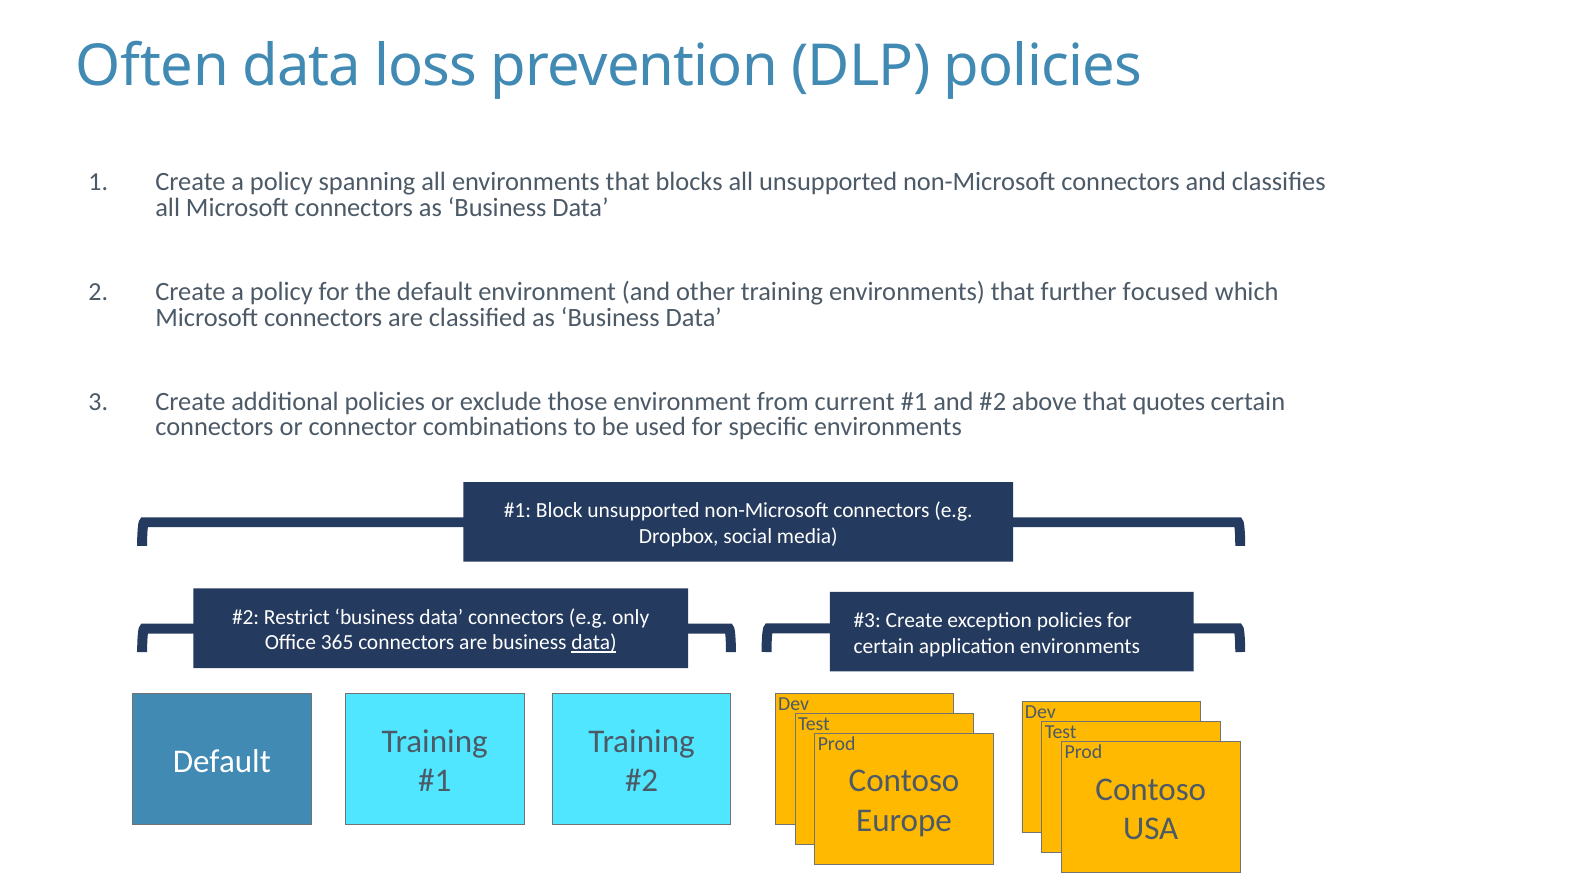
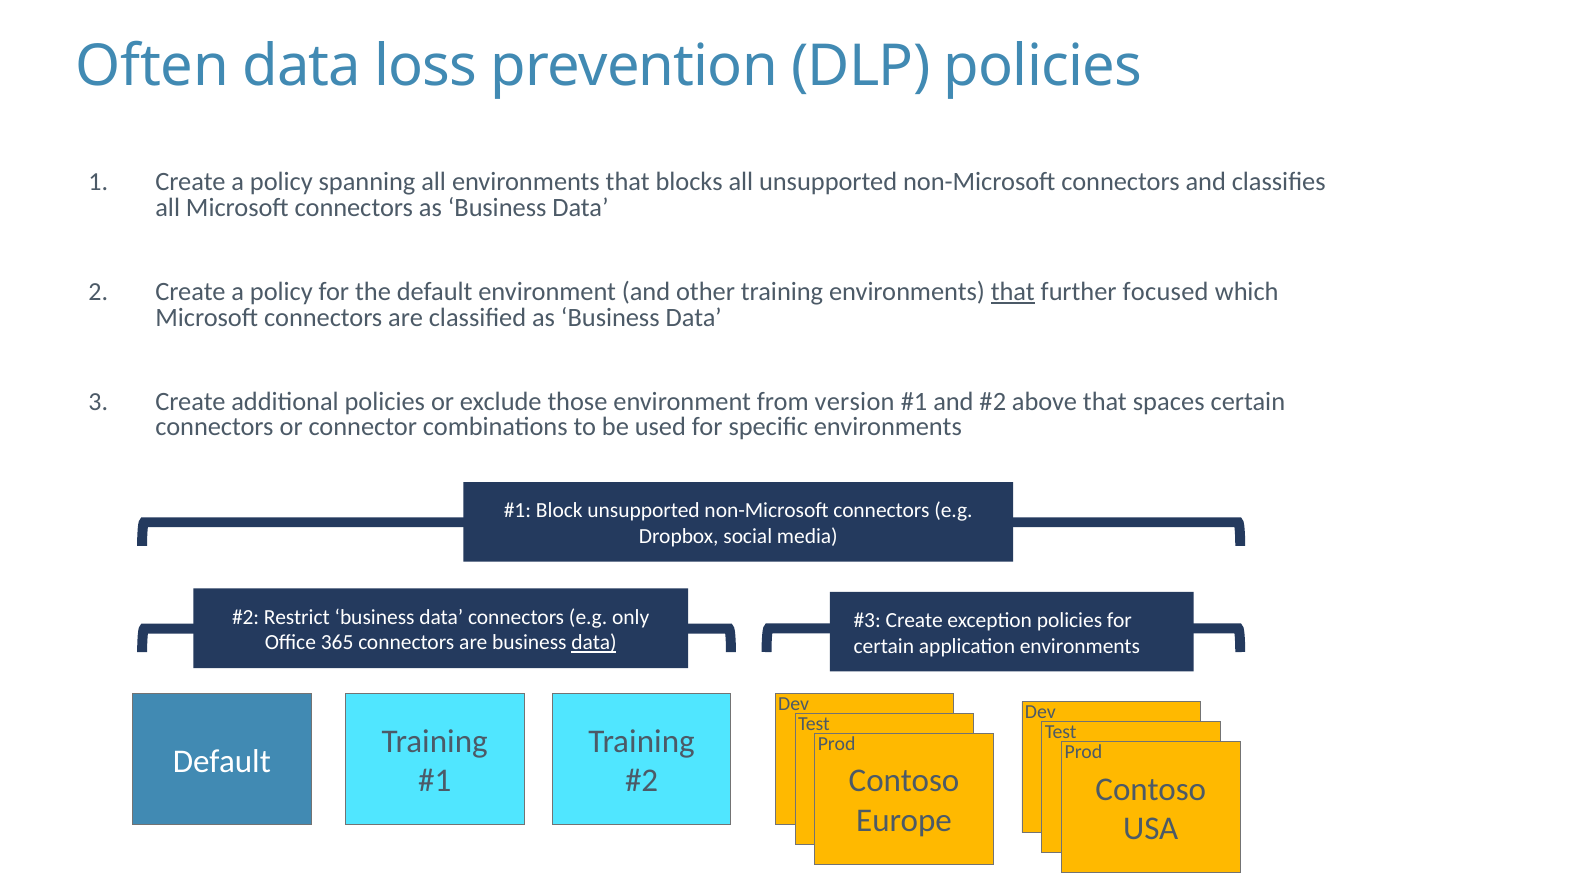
that at (1013, 292) underline: none -> present
current: current -> version
quotes: quotes -> spaces
